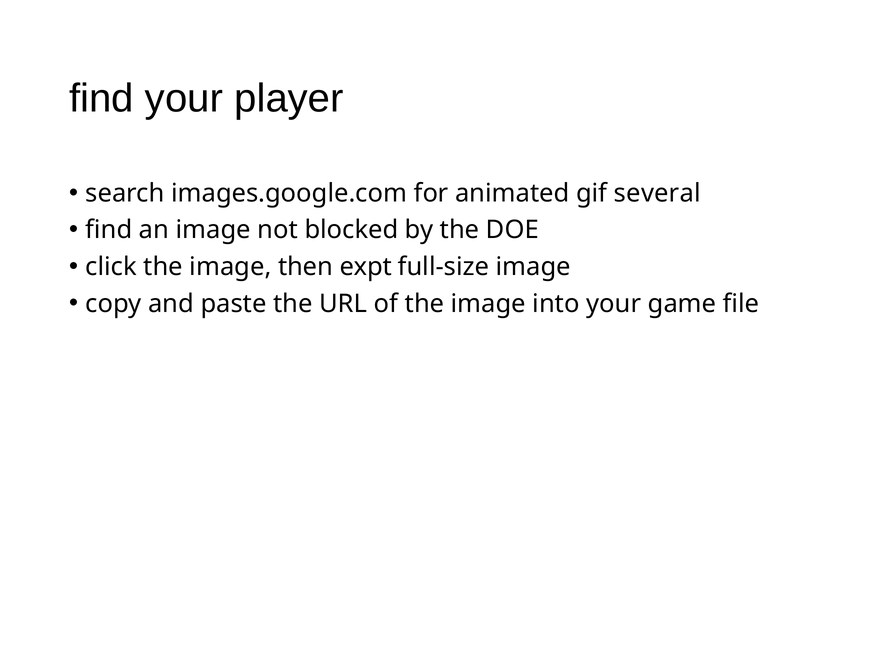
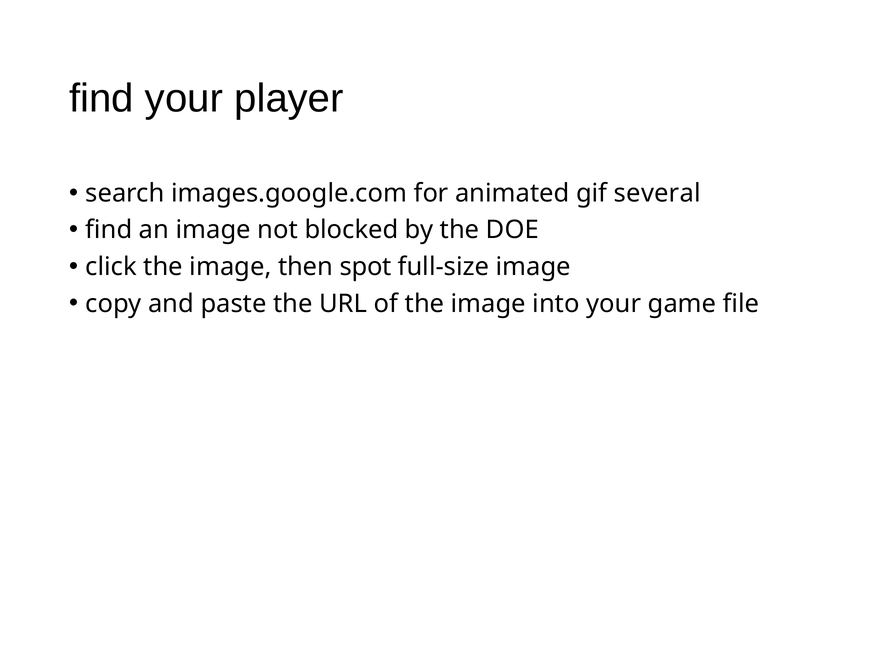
expt: expt -> spot
